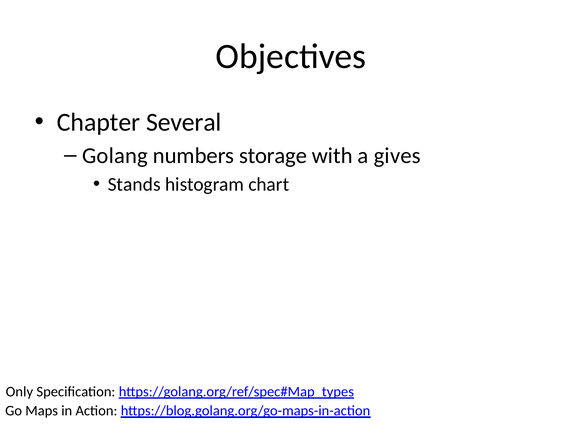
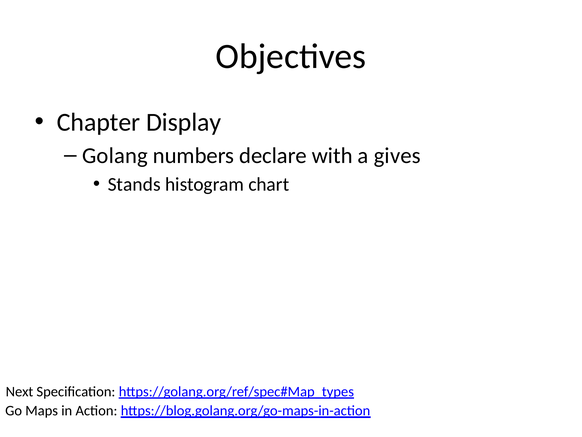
Several: Several -> Display
storage: storage -> declare
Only: Only -> Next
